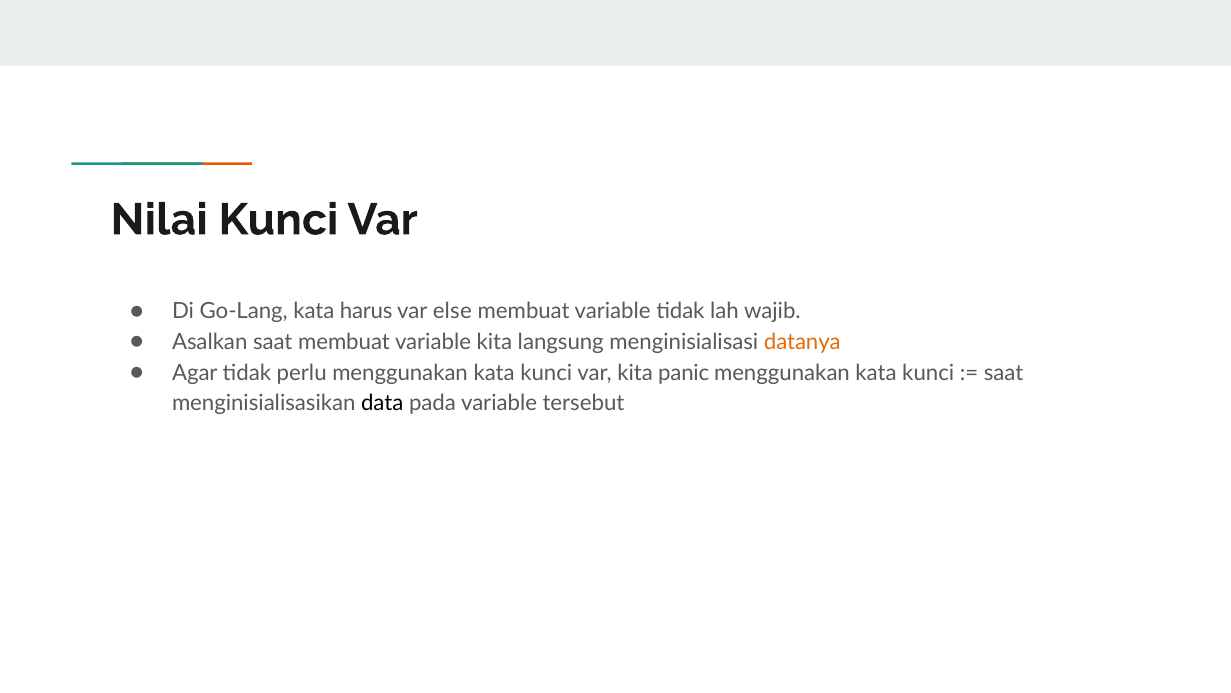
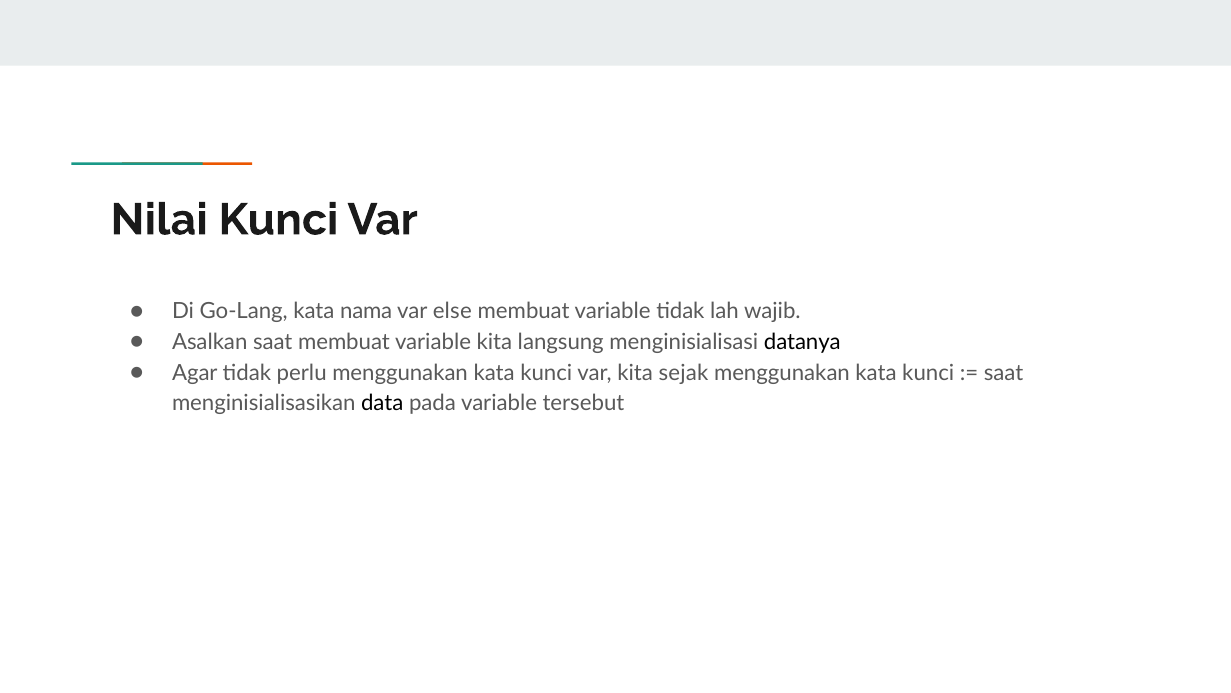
harus: harus -> nama
datanya colour: orange -> black
panic: panic -> sejak
